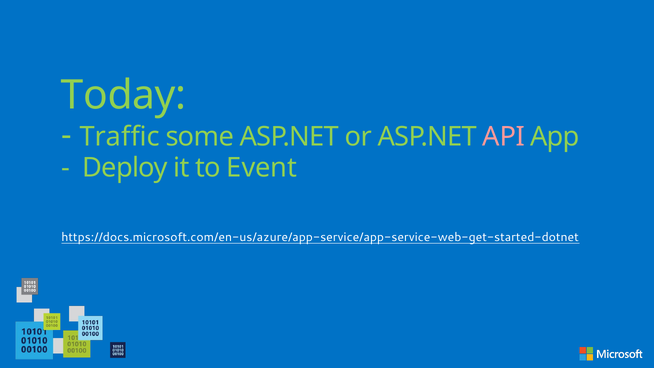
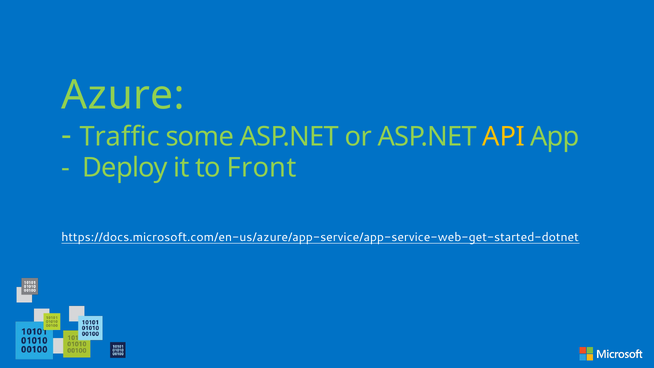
Today: Today -> Azure
API colour: pink -> yellow
Event: Event -> Front
